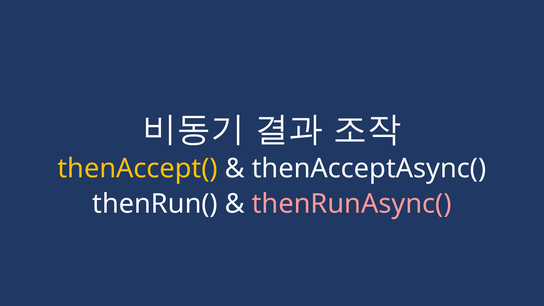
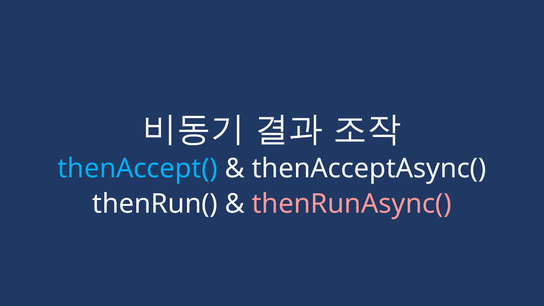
thenAccept( colour: yellow -> light blue
